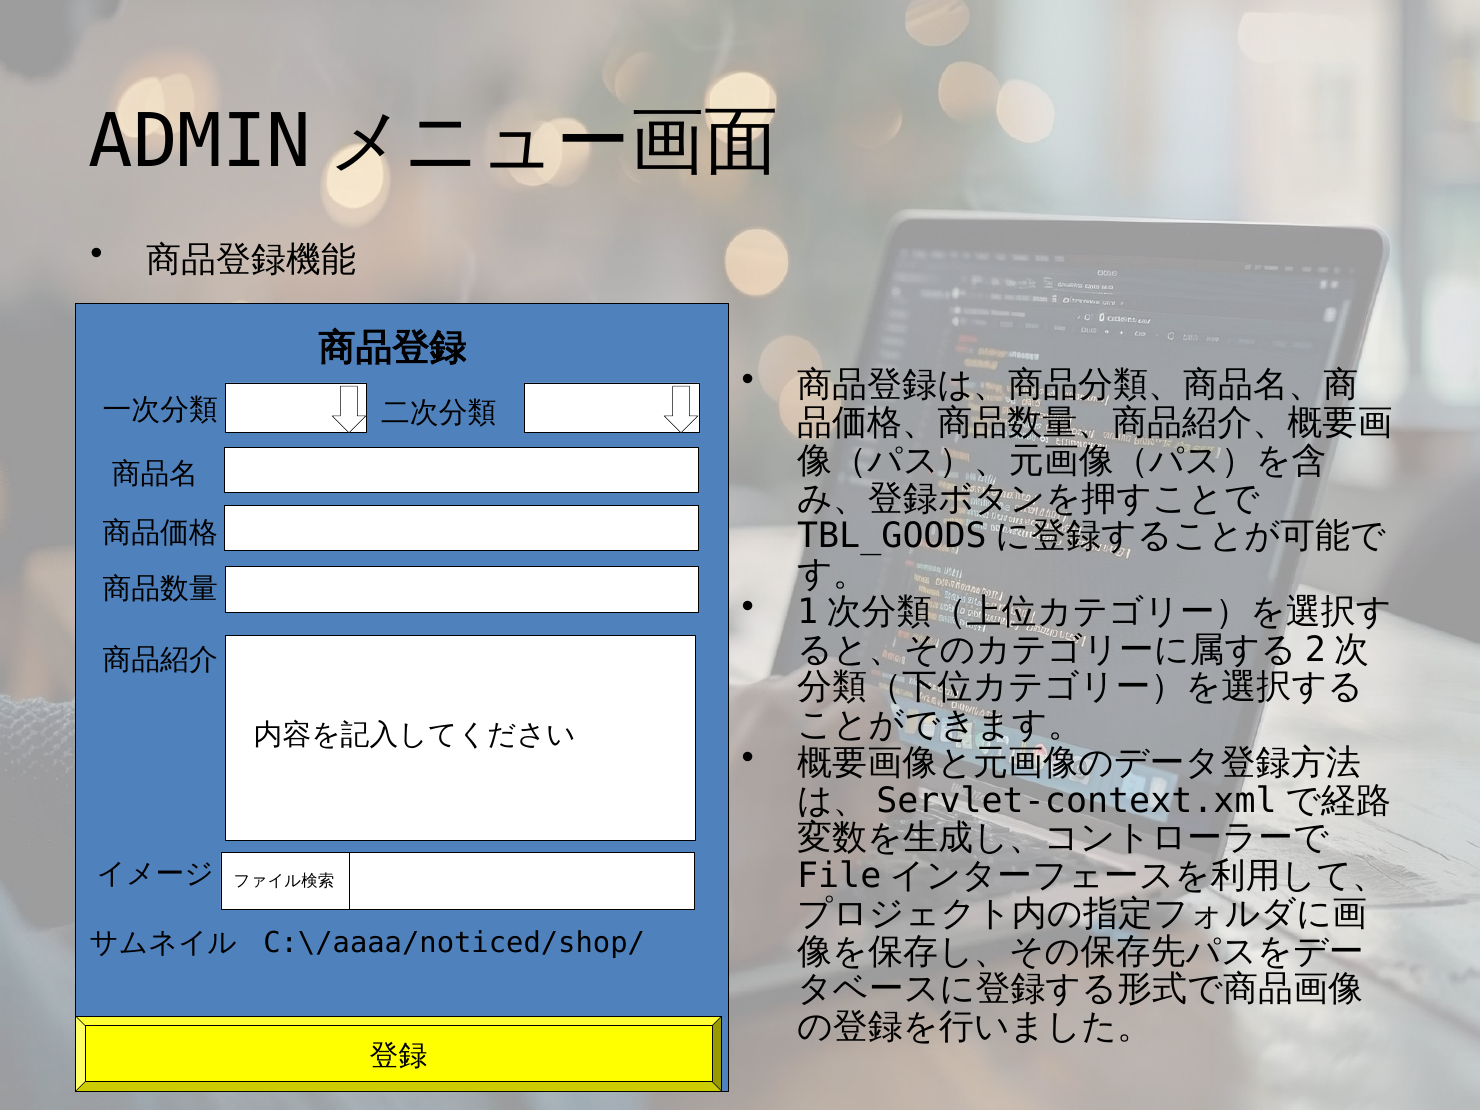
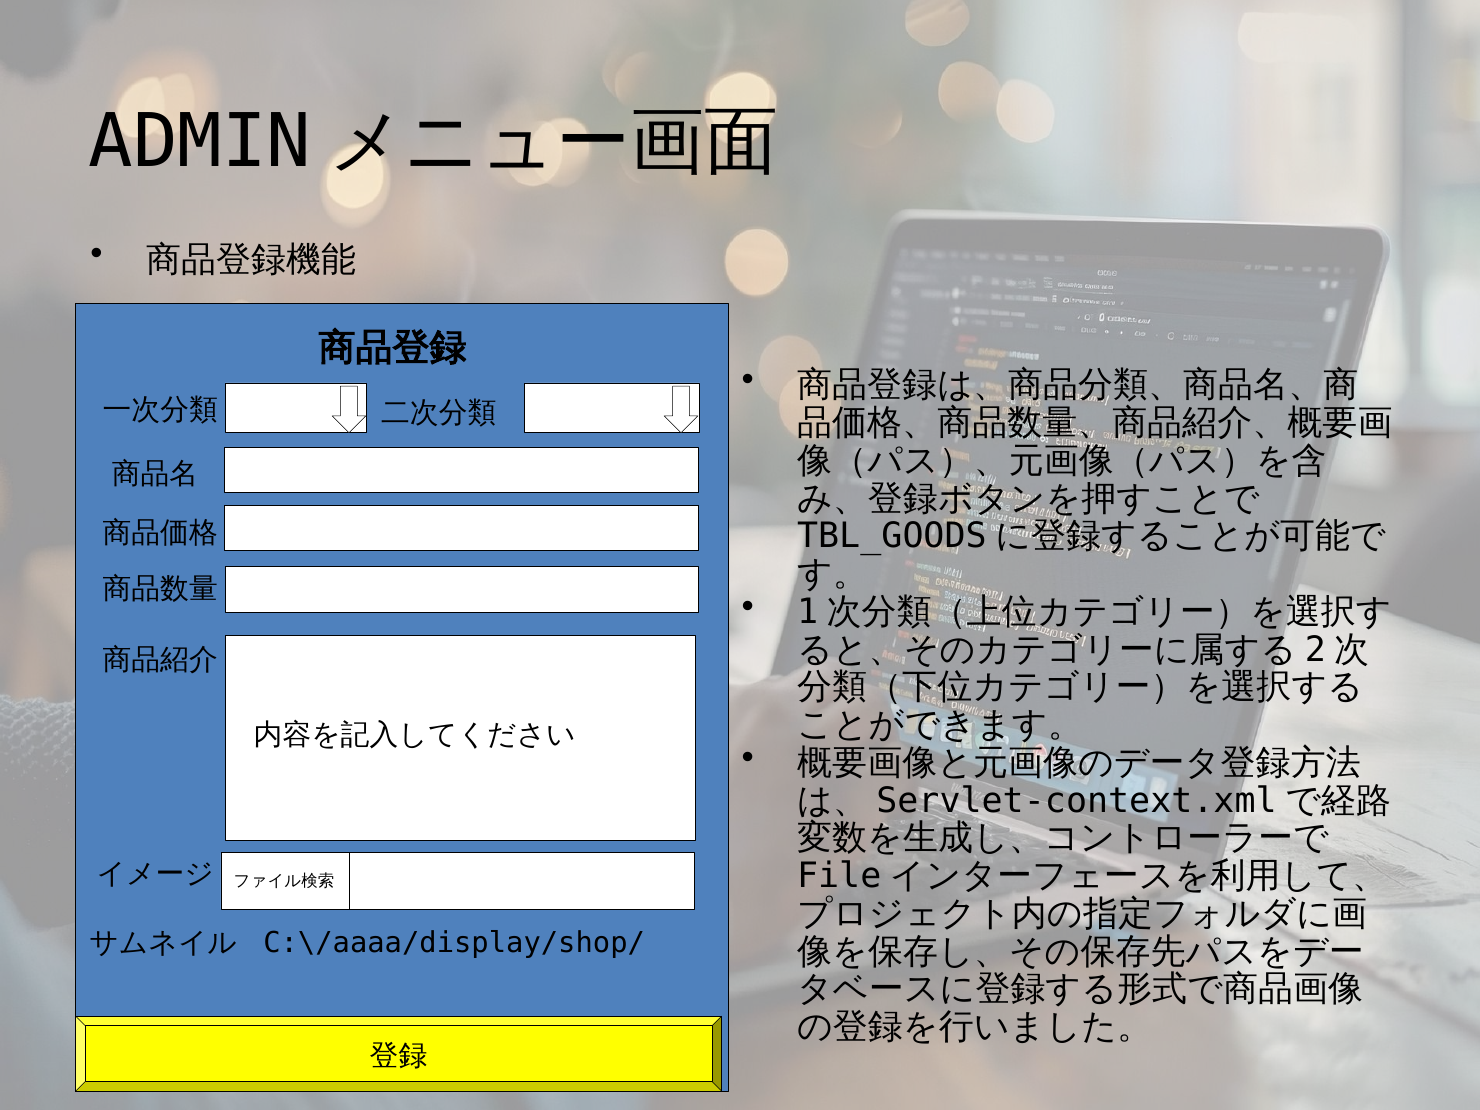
C:\/aaaa/noticed/shop/: C:\/aaaa/noticed/shop/ -> C:\/aaaa/display/shop/
